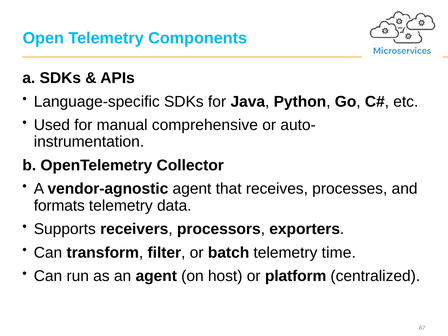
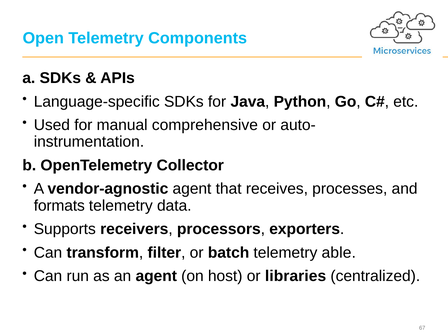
time: time -> able
platform: platform -> libraries
